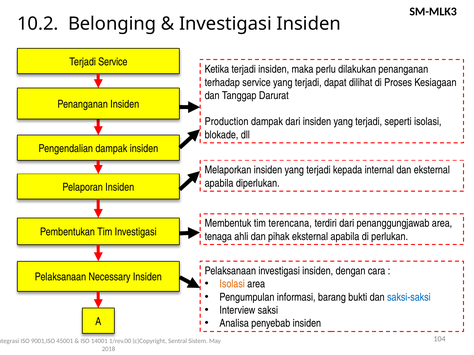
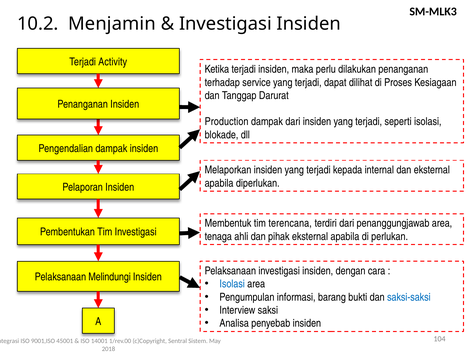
Belonging: Belonging -> Menjamin
Terjadi Service: Service -> Activity
Necessary: Necessary -> Melindungi
Isolasi at (232, 284) colour: orange -> blue
